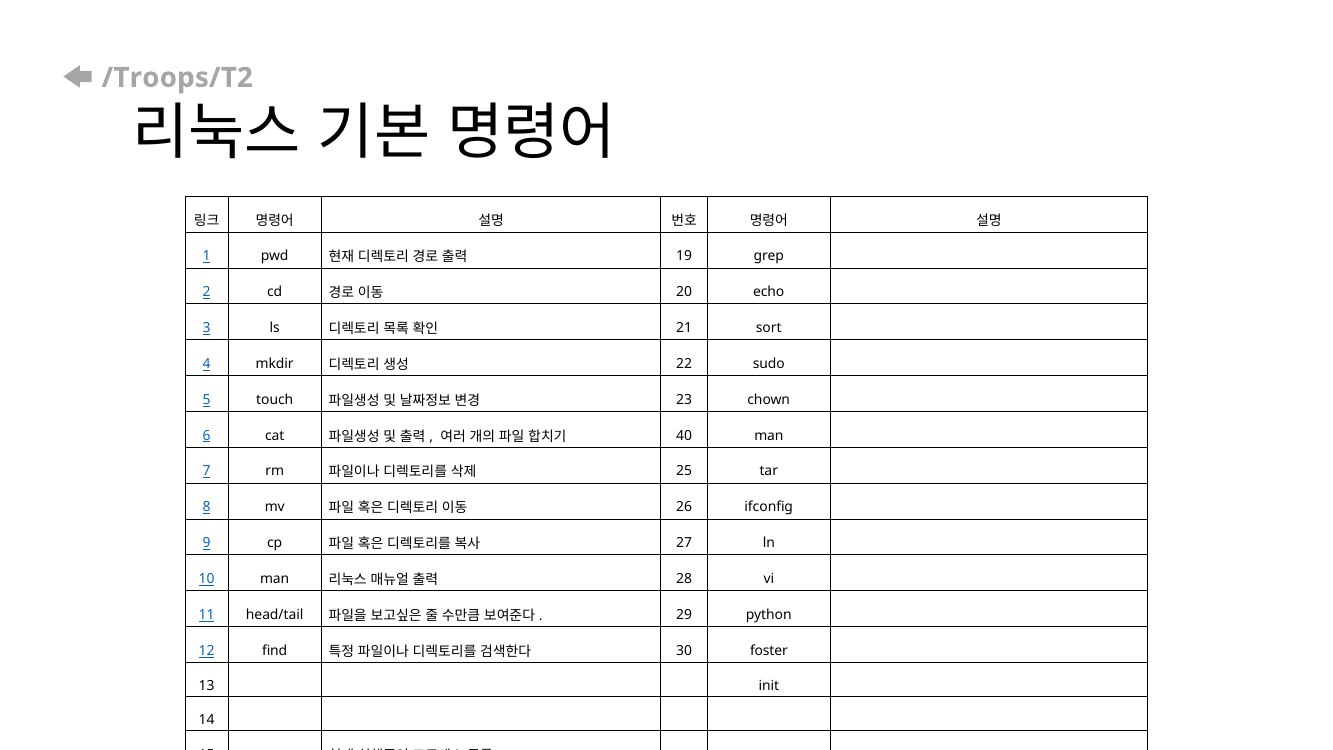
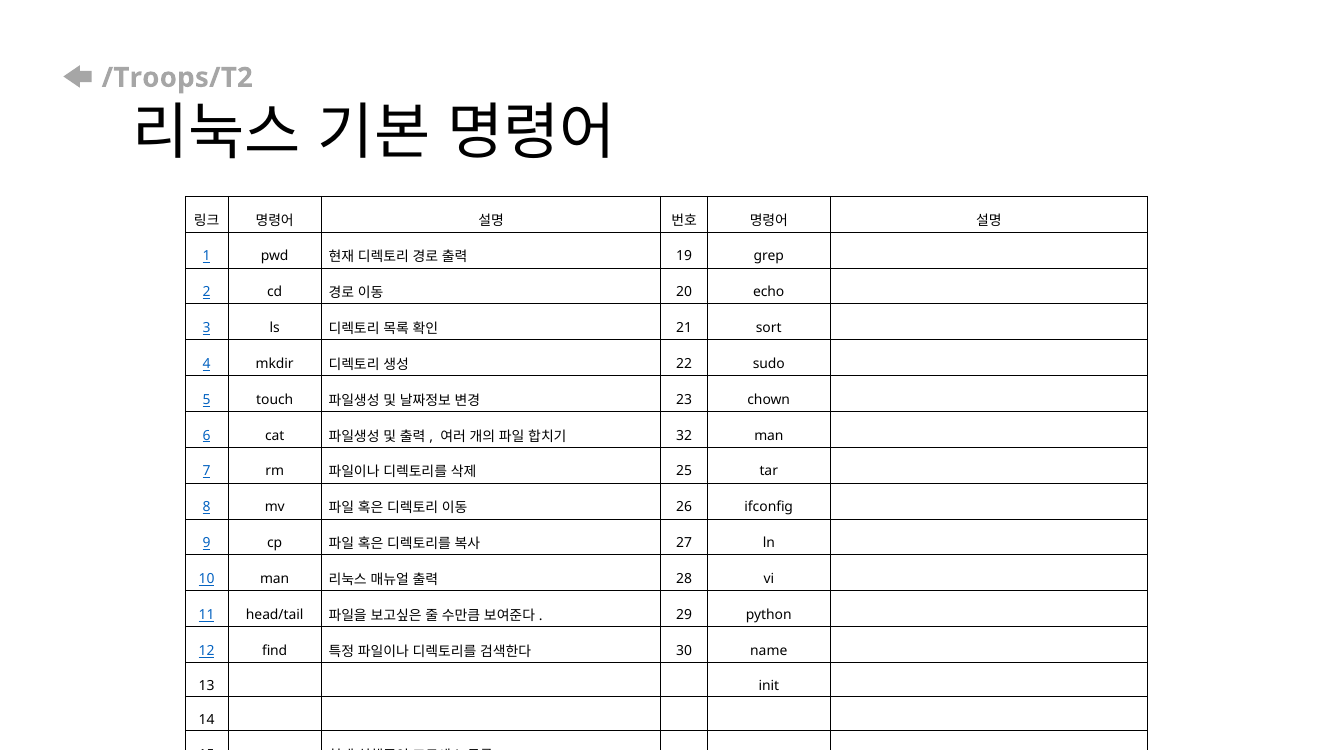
40: 40 -> 32
foster: foster -> name
